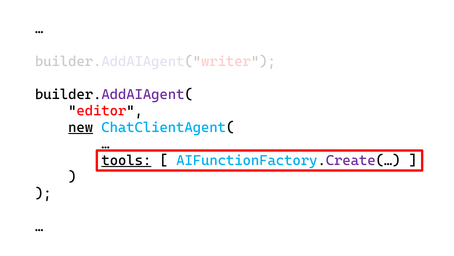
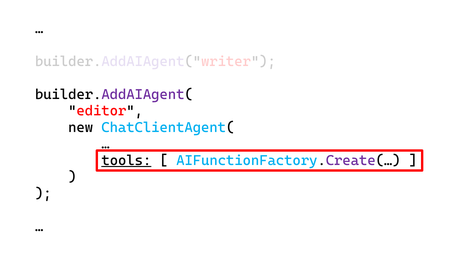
new underline: present -> none
